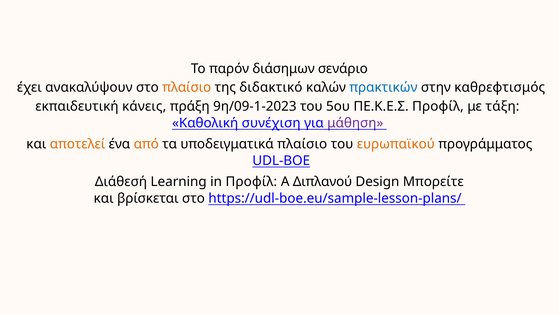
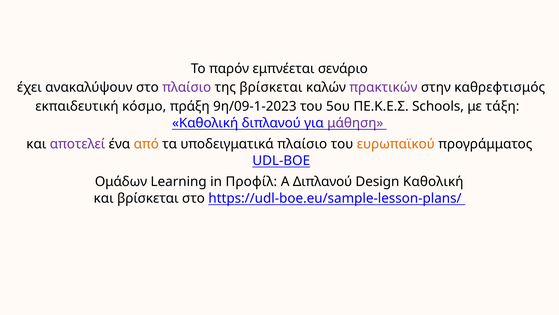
διάσημων: διάσημων -> εμπνέεται
πλαίσιο at (187, 87) colour: orange -> purple
της διδακτικό: διδακτικό -> βρίσκεται
πρακτικών colour: blue -> purple
κάνεις: κάνεις -> κόσμο
ΠΕ.Κ.Ε.Σ Προφίλ: Προφίλ -> Schools
Καθολική συνέχιση: συνέχιση -> διπλανού
αποτελεί colour: orange -> purple
Διάθεσή: Διάθεσή -> Ομάδων
Design Μπορείτε: Μπορείτε -> Καθολική
